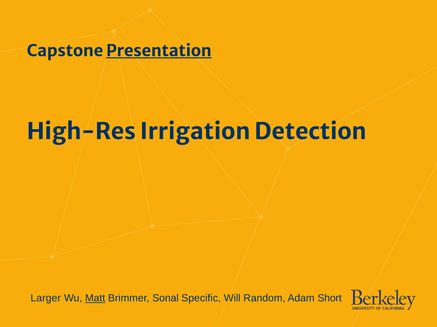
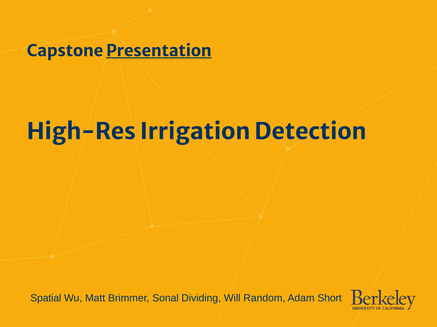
Larger: Larger -> Spatial
Matt underline: present -> none
Specific: Specific -> Dividing
